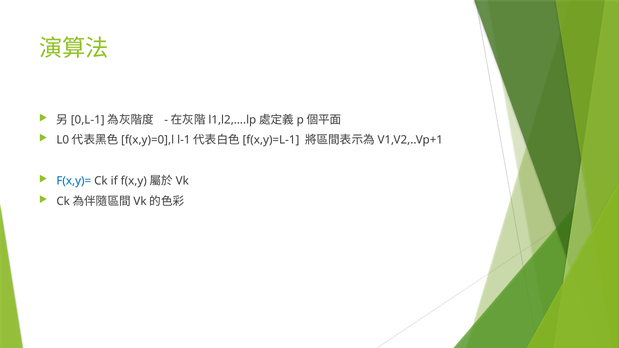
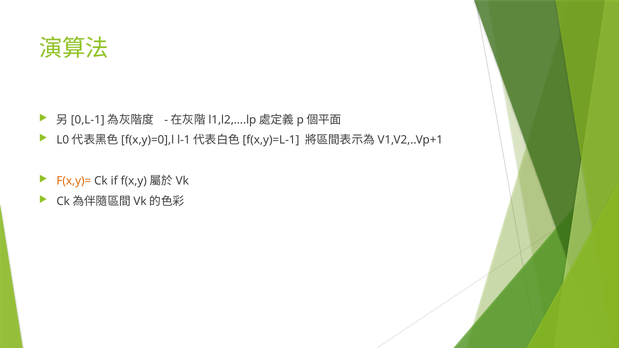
F(x,y)= colour: blue -> orange
